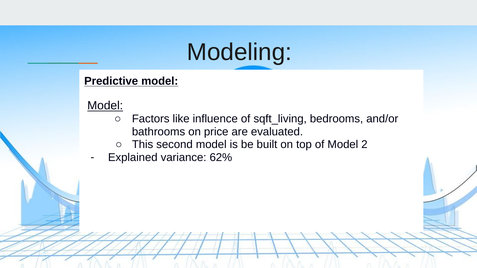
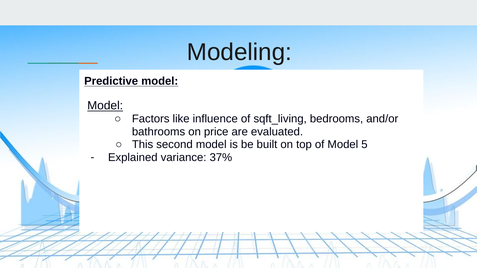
2: 2 -> 5
62%: 62% -> 37%
